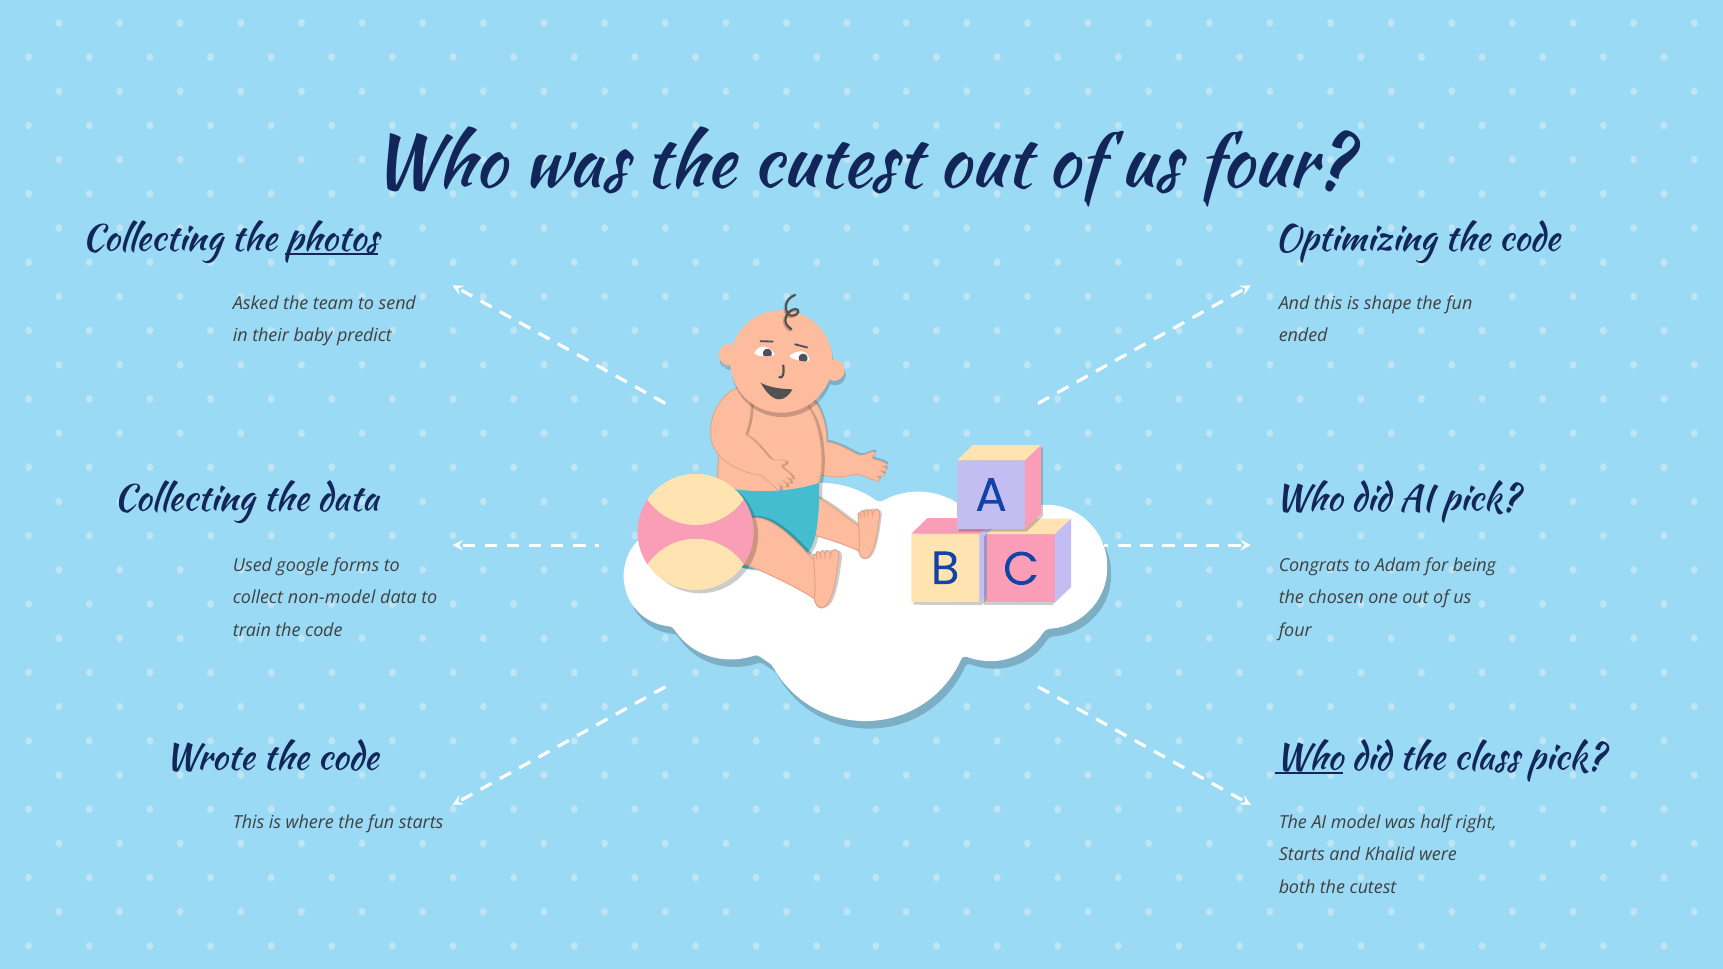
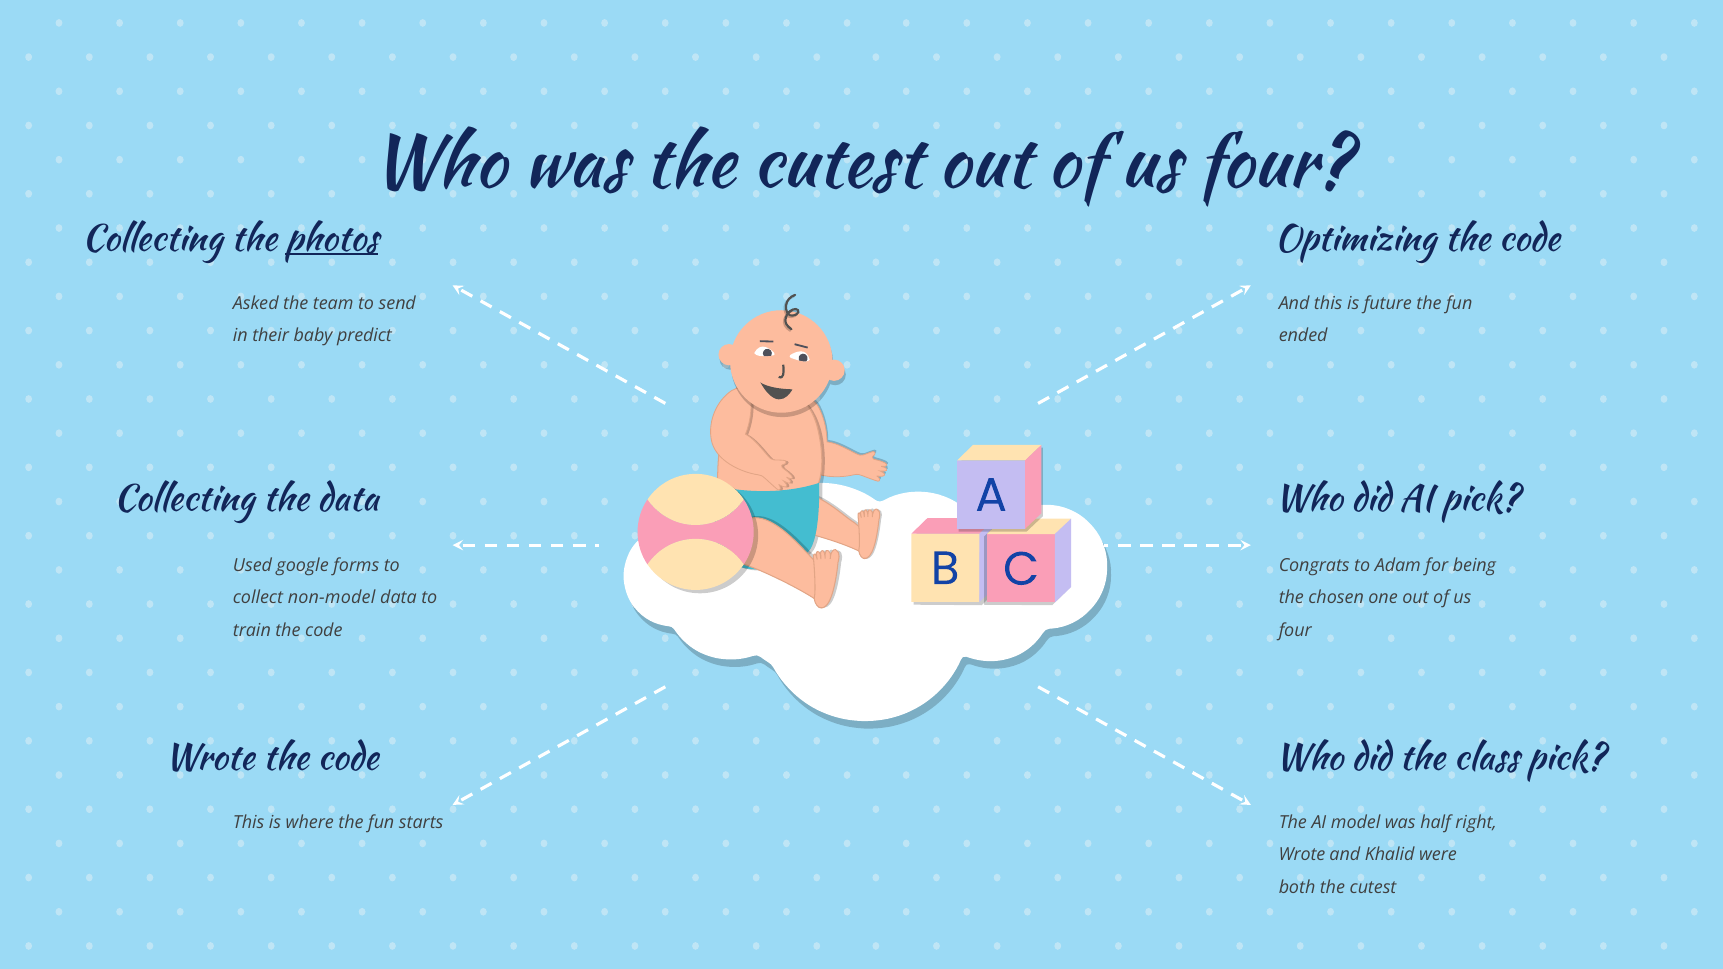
shape: shape -> future
Who at (1309, 758) underline: present -> none
Starts at (1302, 855): Starts -> Wrote
